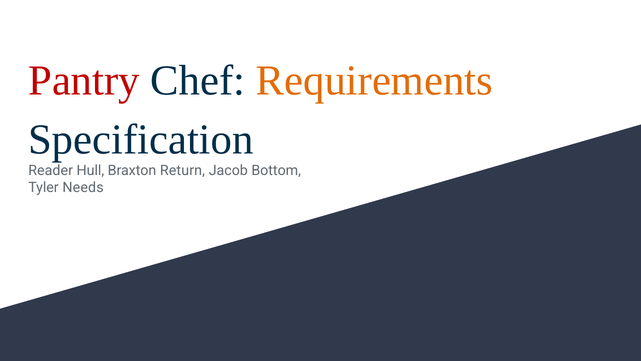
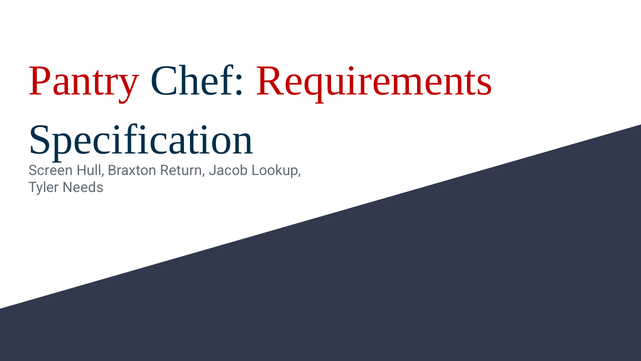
Requirements colour: orange -> red
Reader: Reader -> Screen
Bottom: Bottom -> Lookup
